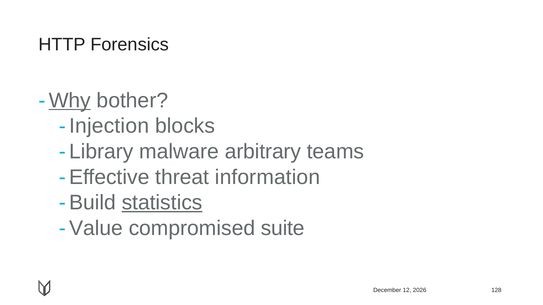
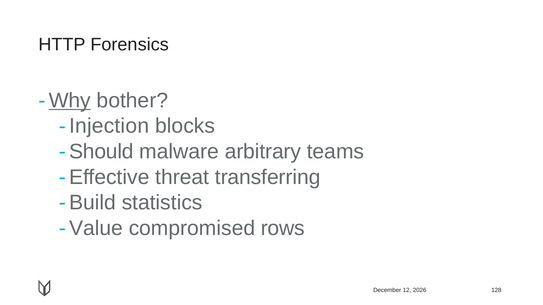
Library: Library -> Should
information: information -> transferring
statistics underline: present -> none
suite: suite -> rows
